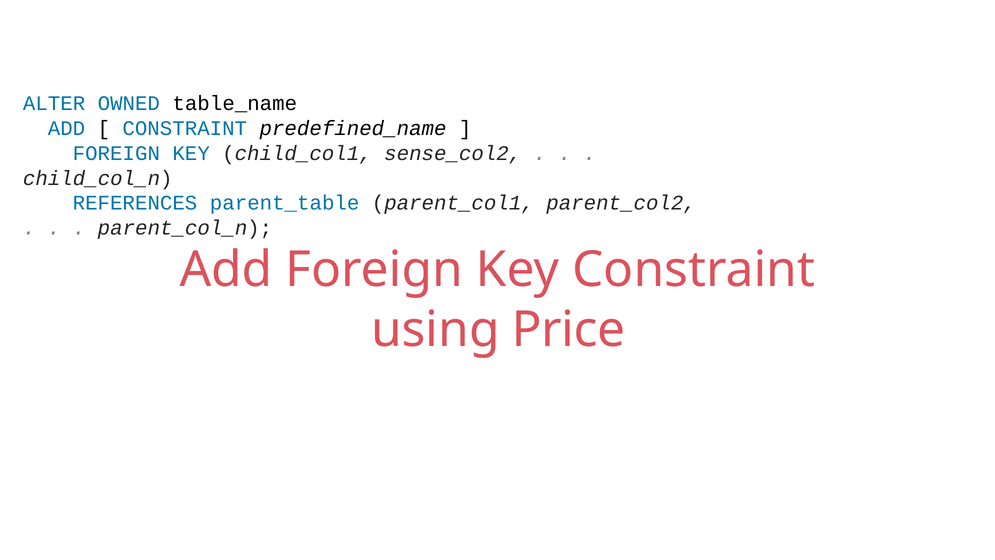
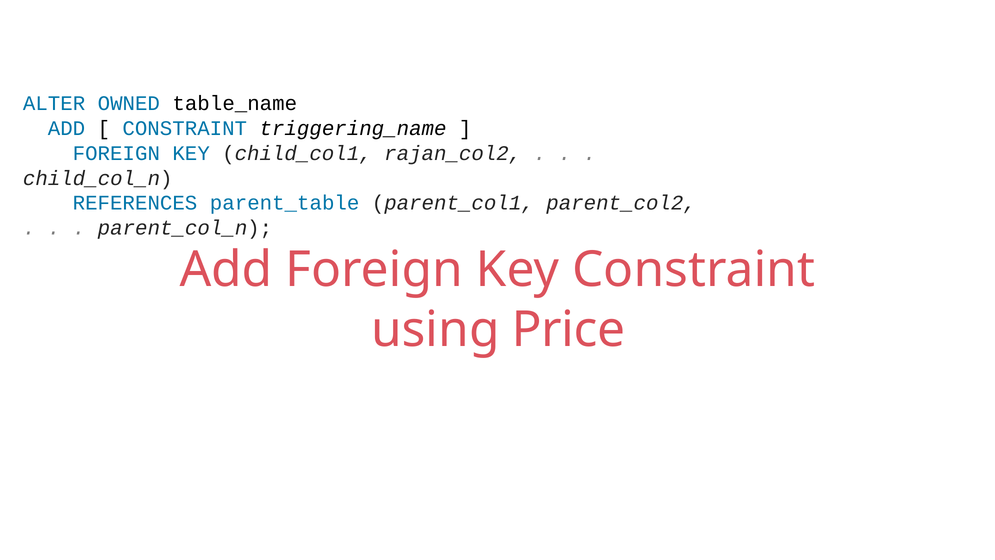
predefined_name: predefined_name -> triggering_name
sense_col2: sense_col2 -> rajan_col2
